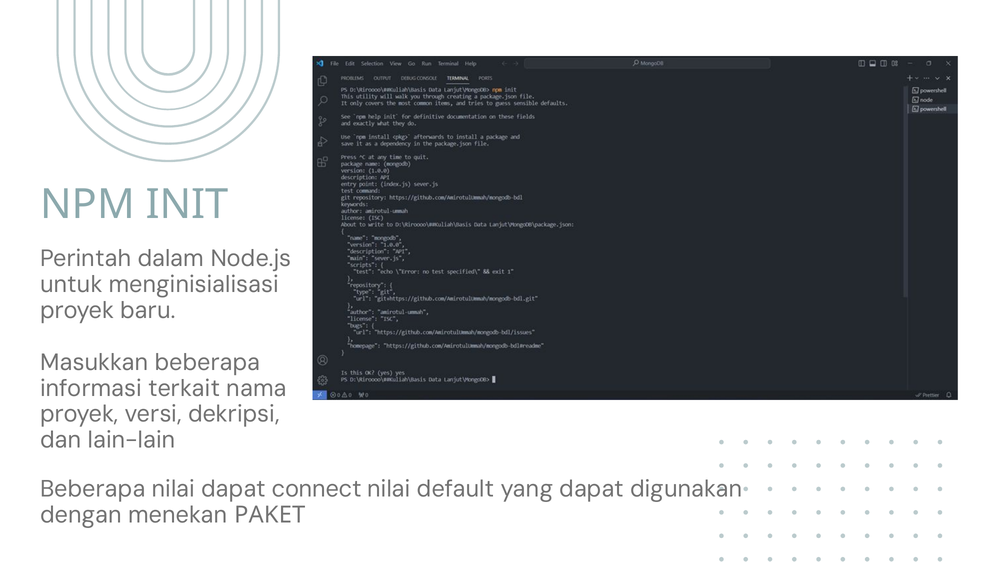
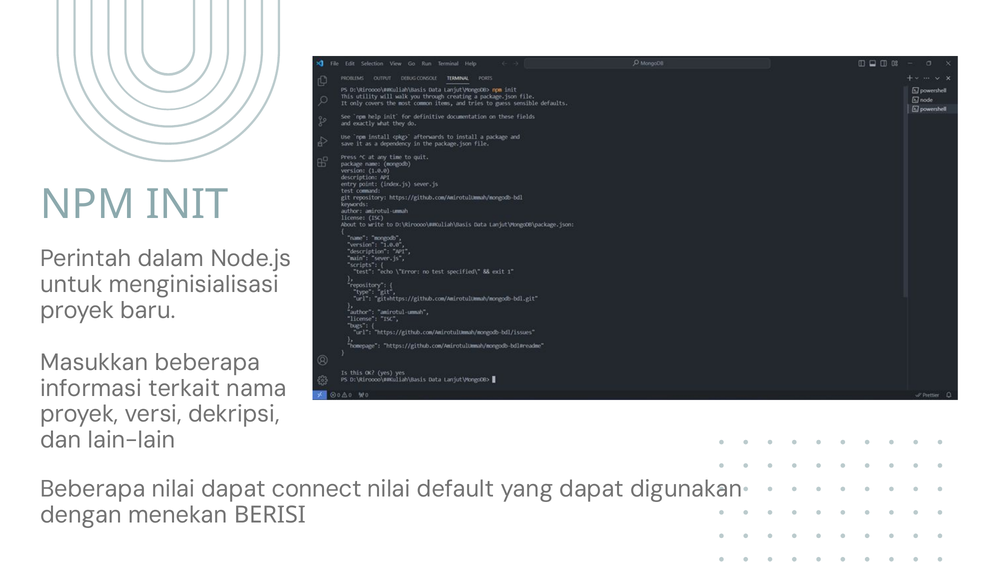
PAKET: PAKET -> BERISI
